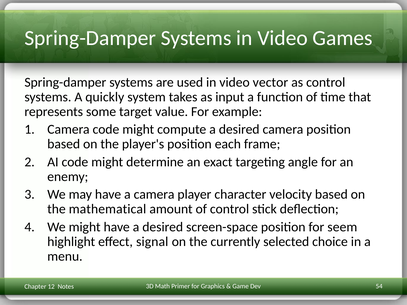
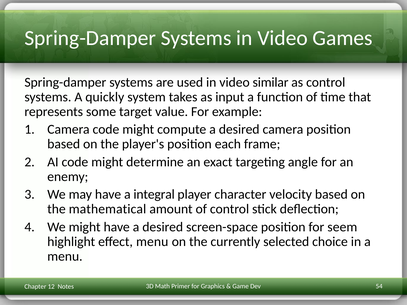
vector: vector -> similar
a camera: camera -> integral
effect signal: signal -> menu
